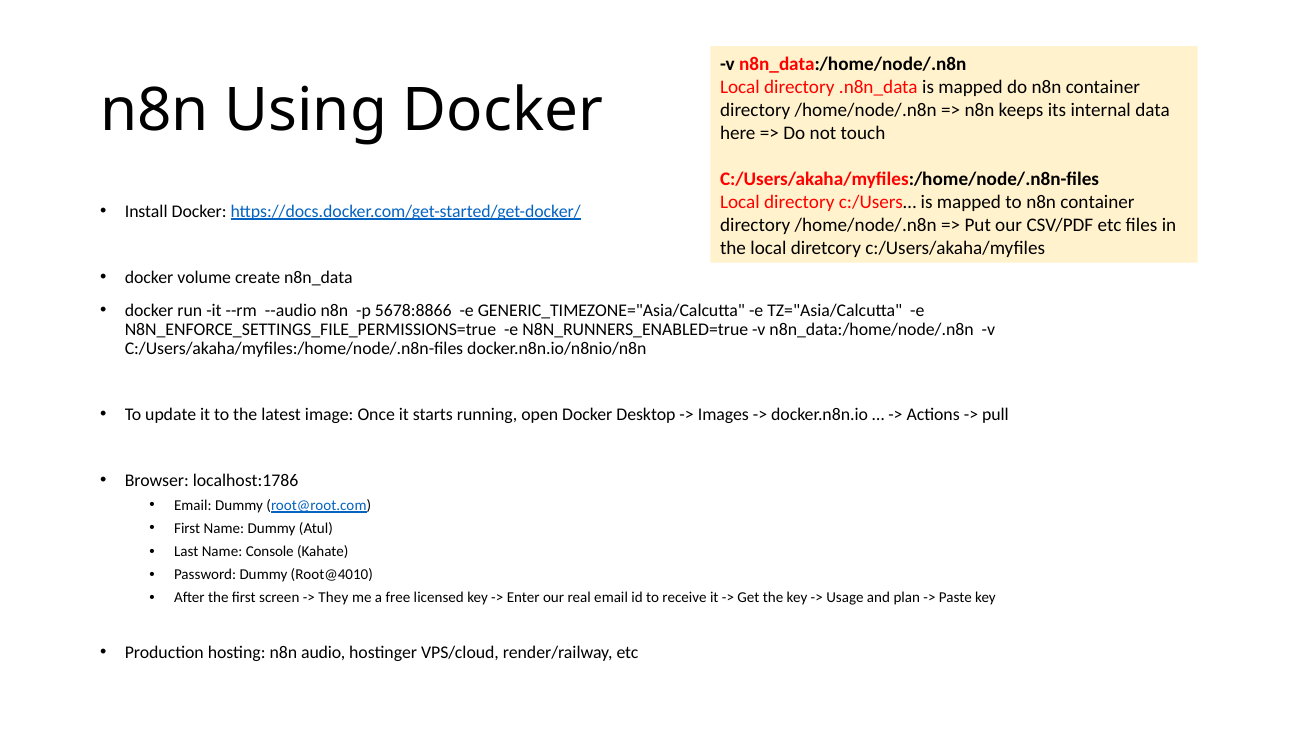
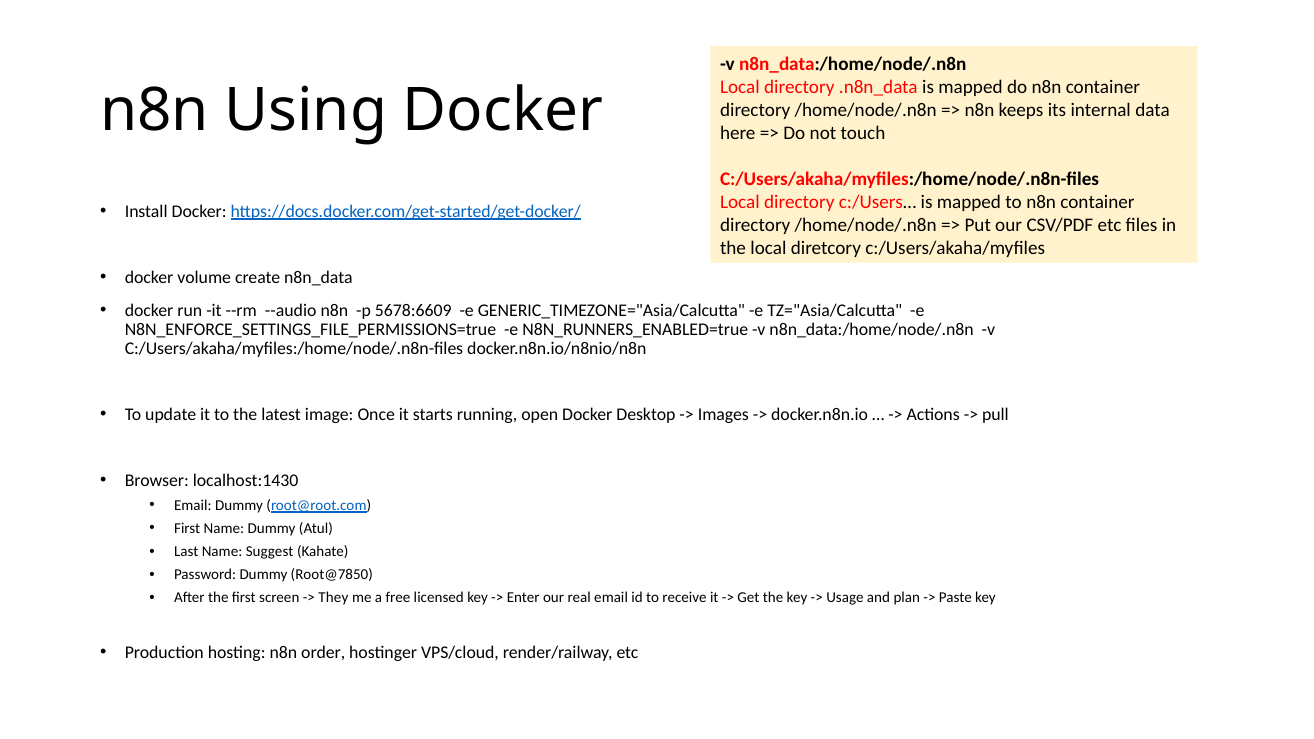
5678:8866: 5678:8866 -> 5678:6609
localhost:1786: localhost:1786 -> localhost:1430
Console: Console -> Suggest
Root@4010: Root@4010 -> Root@7850
audio: audio -> order
